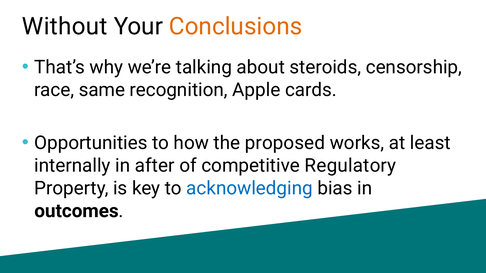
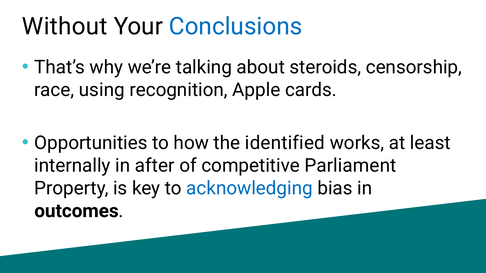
Conclusions colour: orange -> blue
same: same -> using
proposed: proposed -> identified
Regulatory: Regulatory -> Parliament
